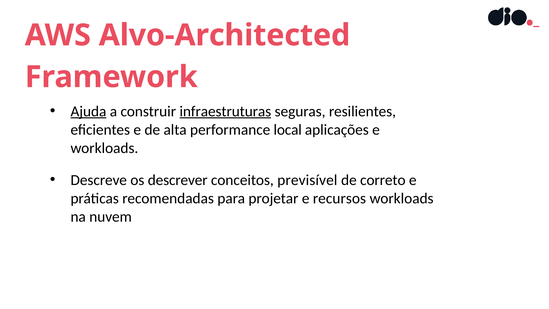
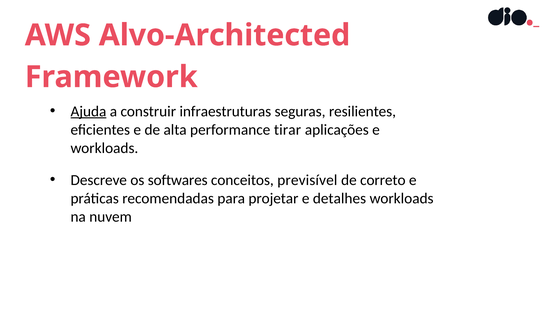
infraestruturas underline: present -> none
local: local -> tirar
descrever: descrever -> softwares
recursos: recursos -> detalhes
